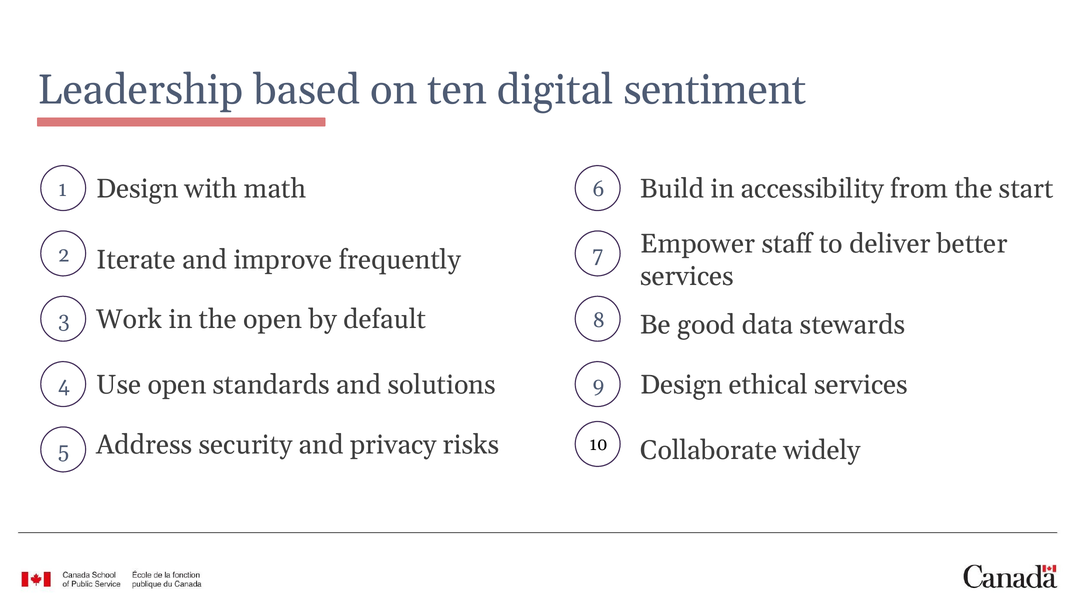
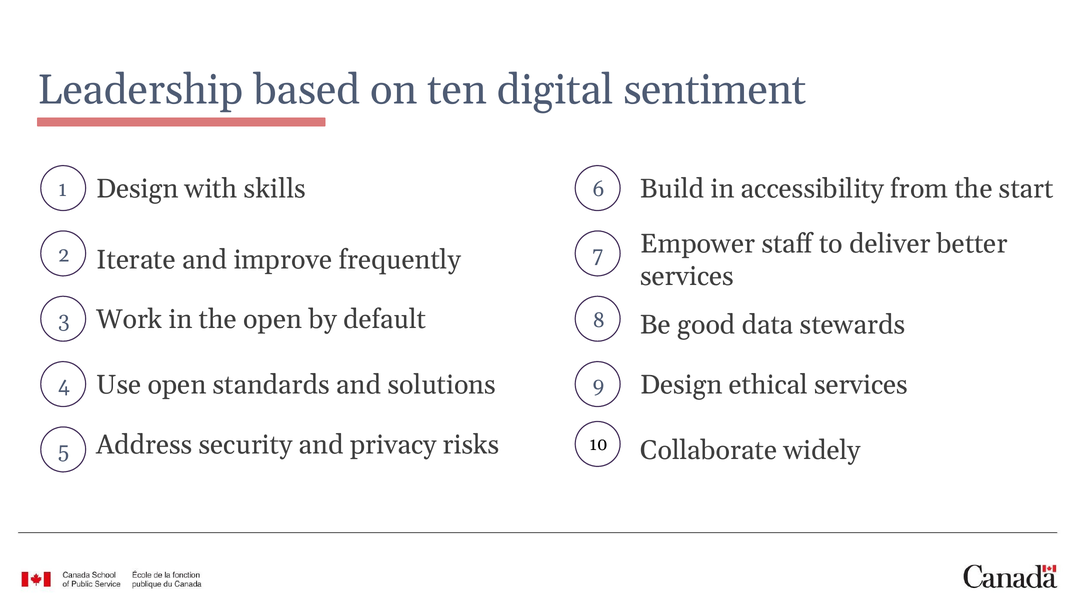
math: math -> skills
